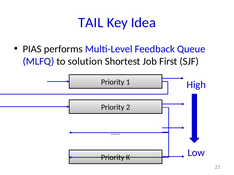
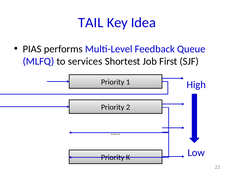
solution: solution -> services
